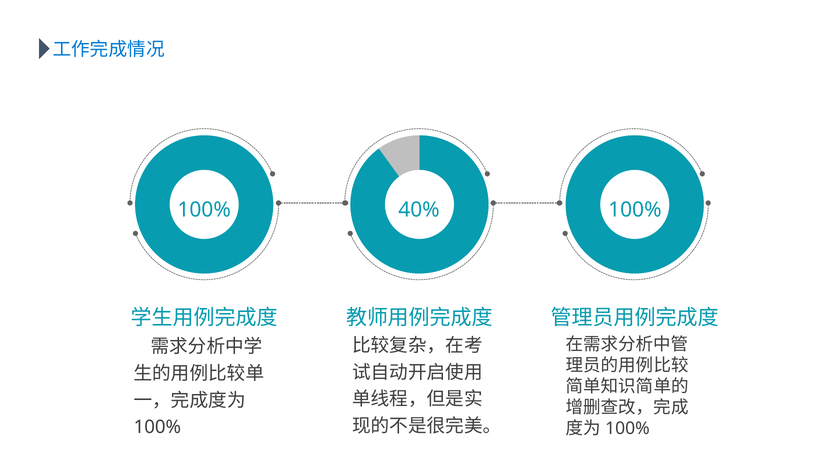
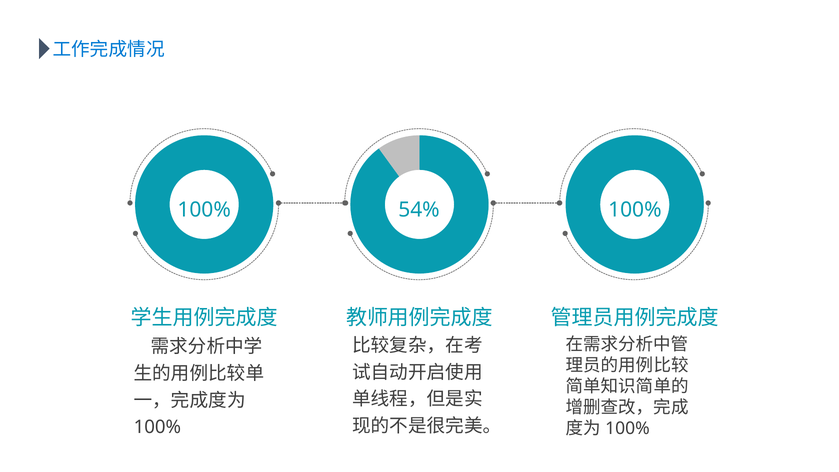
40%: 40% -> 54%
